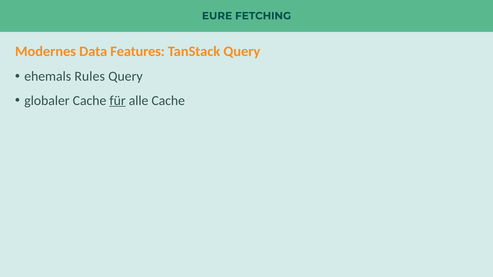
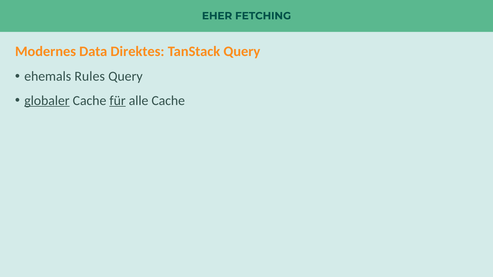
EURE: EURE -> EHER
Features: Features -> Direktes
globaler underline: none -> present
